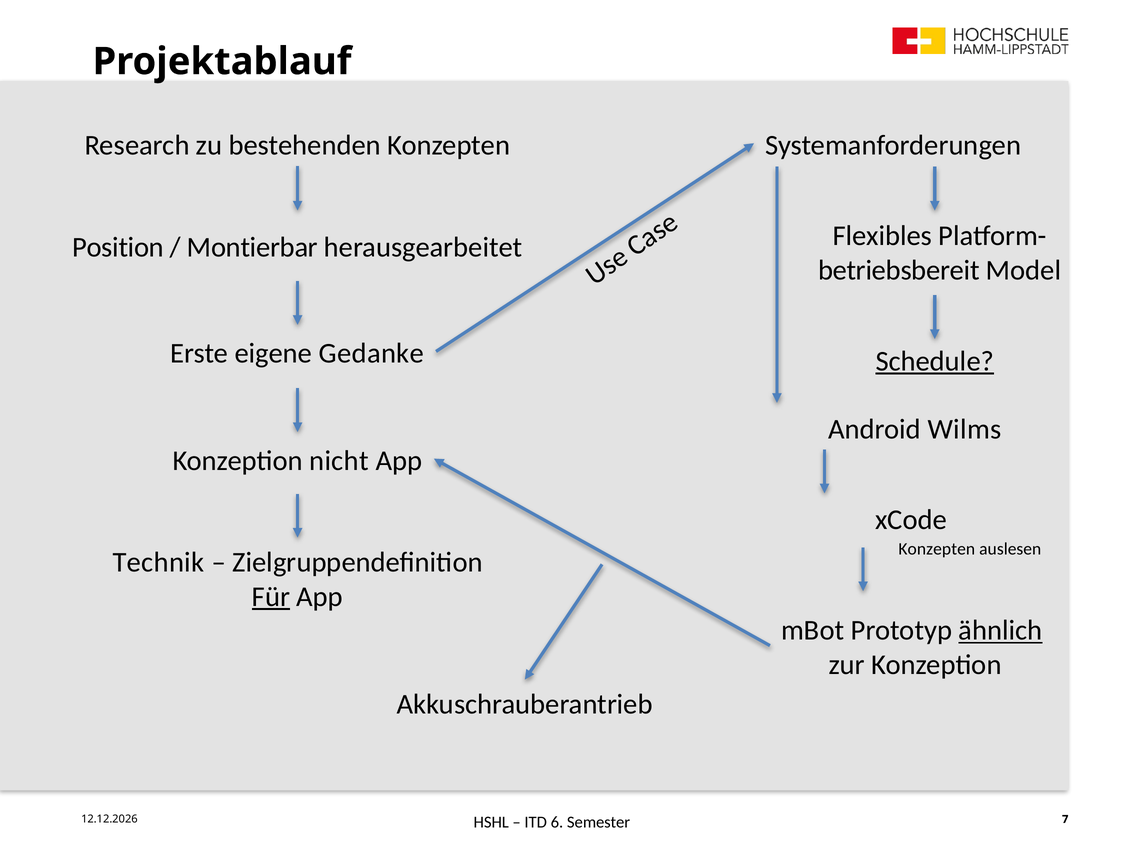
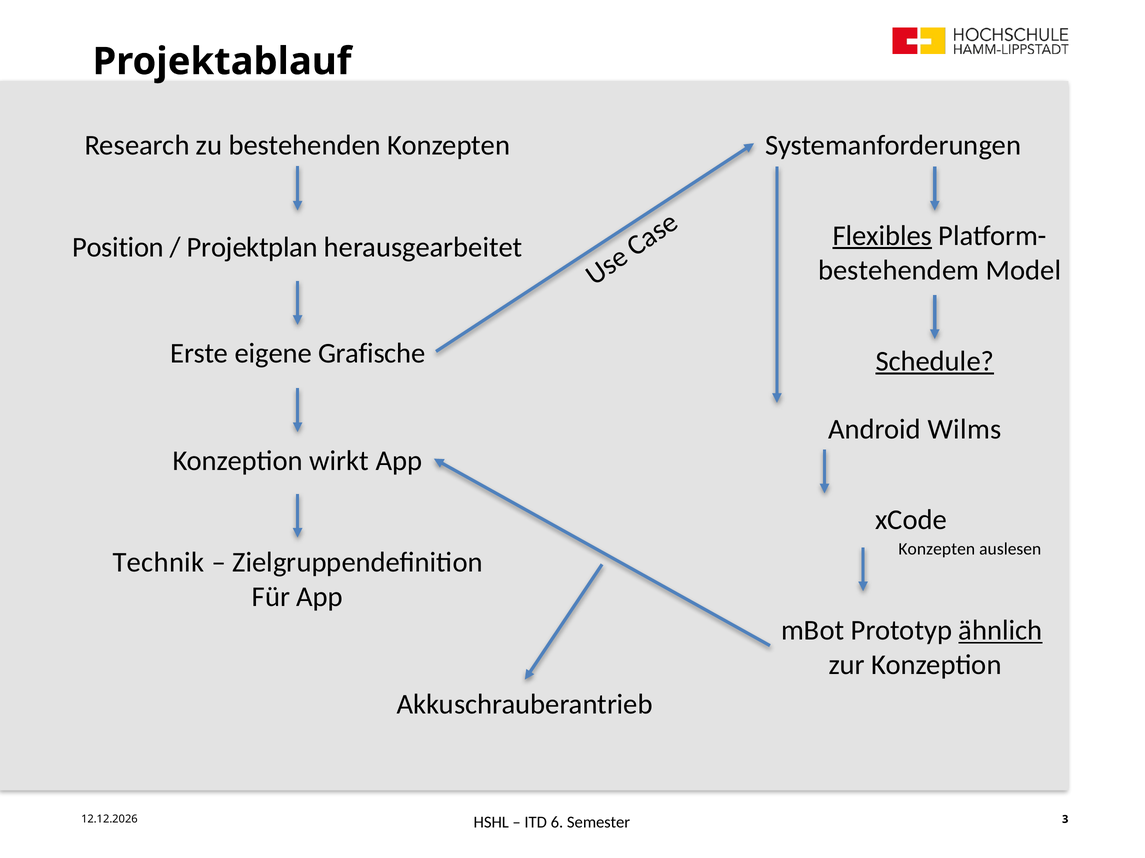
Flexibles underline: none -> present
Montierbar: Montierbar -> Projektplan
betriebsbereit: betriebsbereit -> bestehendem
Gedanke: Gedanke -> Grafische
nicht: nicht -> wirkt
Für underline: present -> none
7: 7 -> 3
